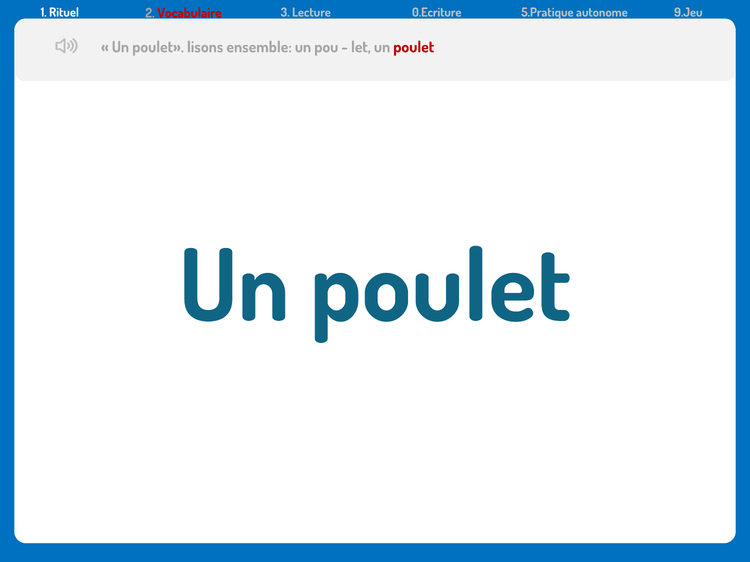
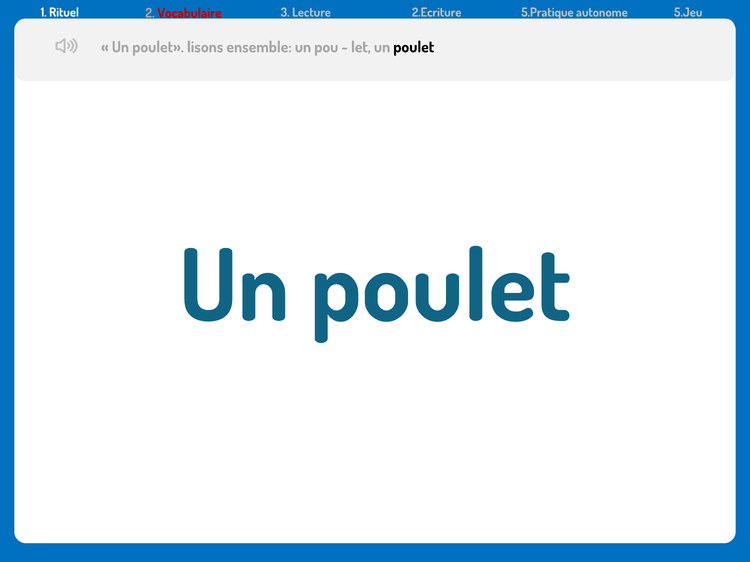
0.Ecriture: 0.Ecriture -> 2.Ecriture
9.Jeu: 9.Jeu -> 5.Jeu
poulet at (414, 47) colour: red -> black
